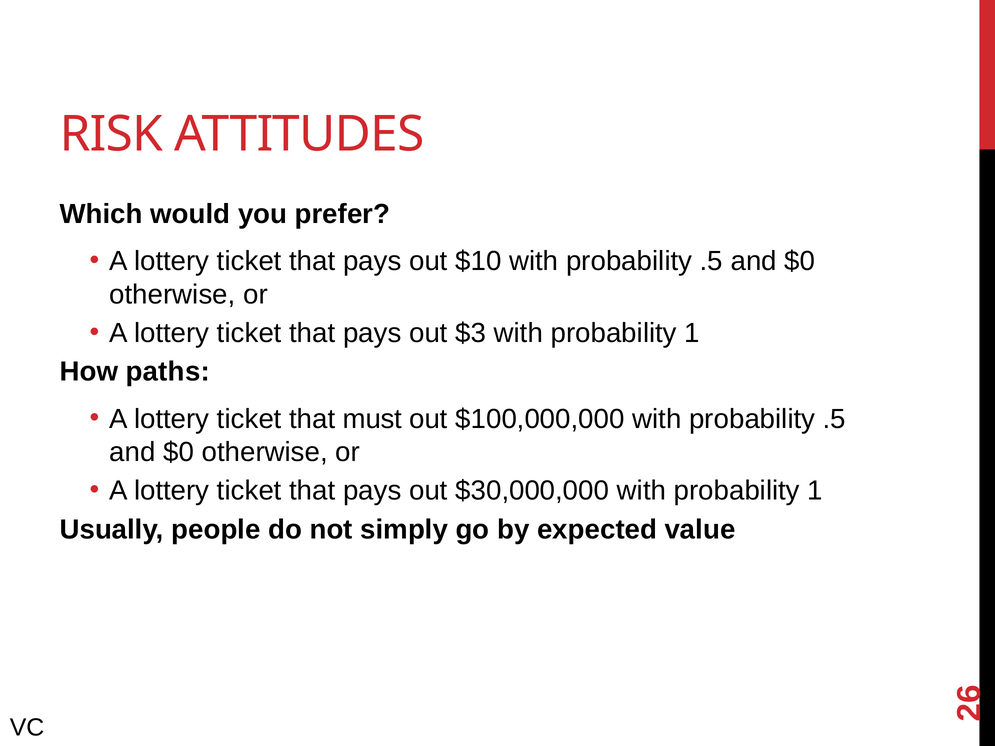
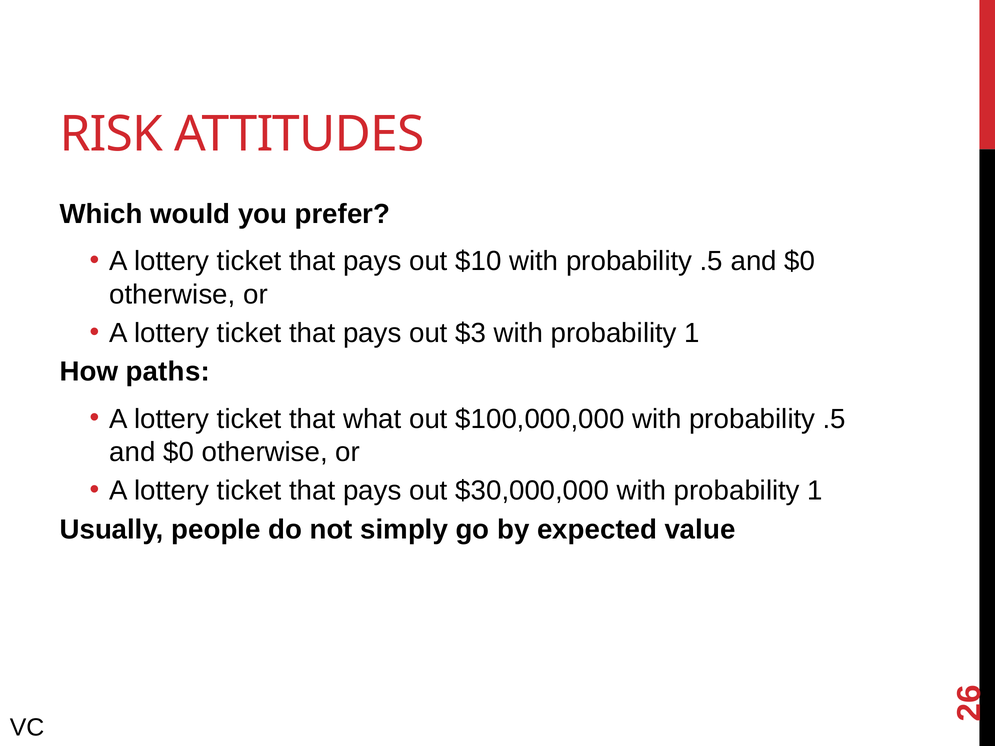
must: must -> what
